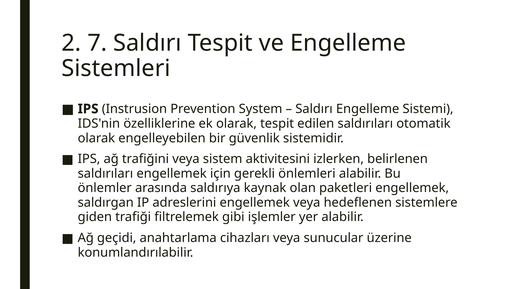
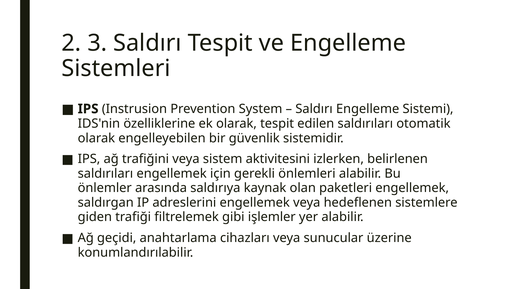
7: 7 -> 3
